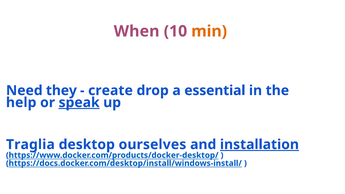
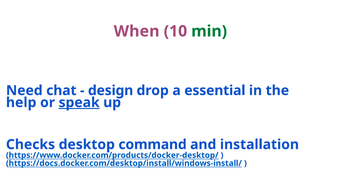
min colour: orange -> green
they: they -> chat
create: create -> design
Traglia: Traglia -> Checks
ourselves: ourselves -> command
installation underline: present -> none
